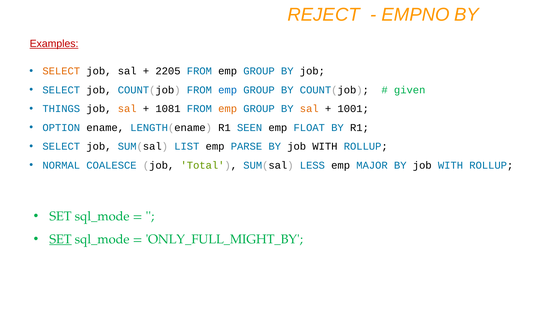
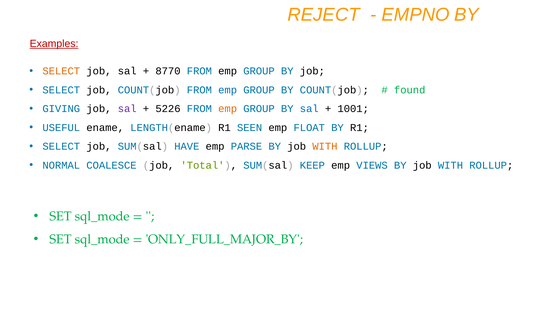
2205: 2205 -> 8770
given: given -> found
THINGS: THINGS -> GIVING
sal at (127, 109) colour: orange -> purple
1081: 1081 -> 5226
sal at (309, 109) colour: orange -> blue
OPTION: OPTION -> USEFUL
LIST: LIST -> HAVE
WITH at (325, 146) colour: black -> orange
LESS: LESS -> KEEP
MAJOR: MAJOR -> VIEWS
SET at (61, 239) underline: present -> none
ONLY_FULL_MIGHT_BY: ONLY_FULL_MIGHT_BY -> ONLY_FULL_MAJOR_BY
